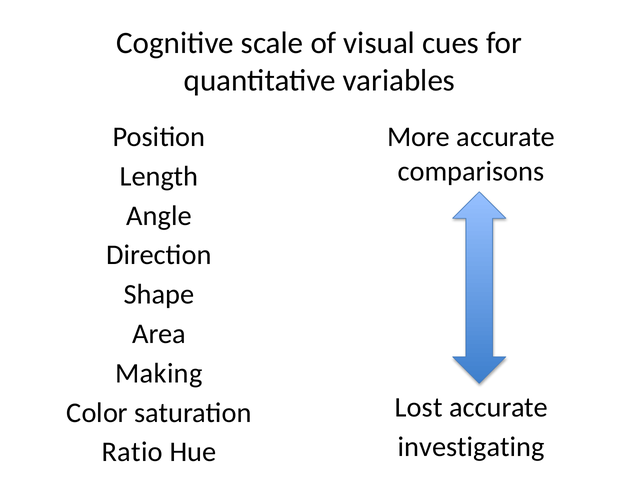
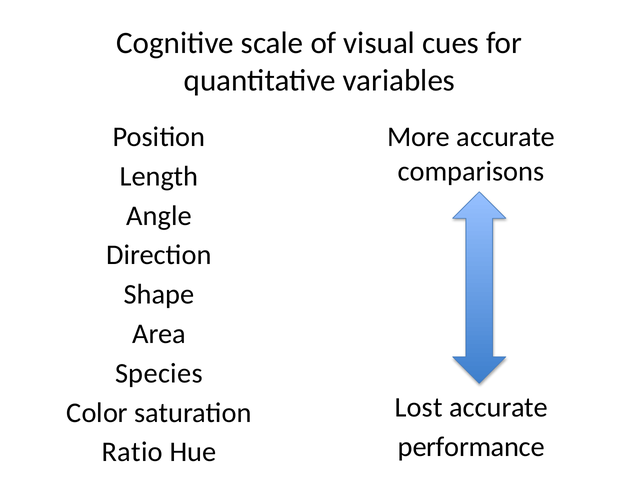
Making: Making -> Species
investigating: investigating -> performance
